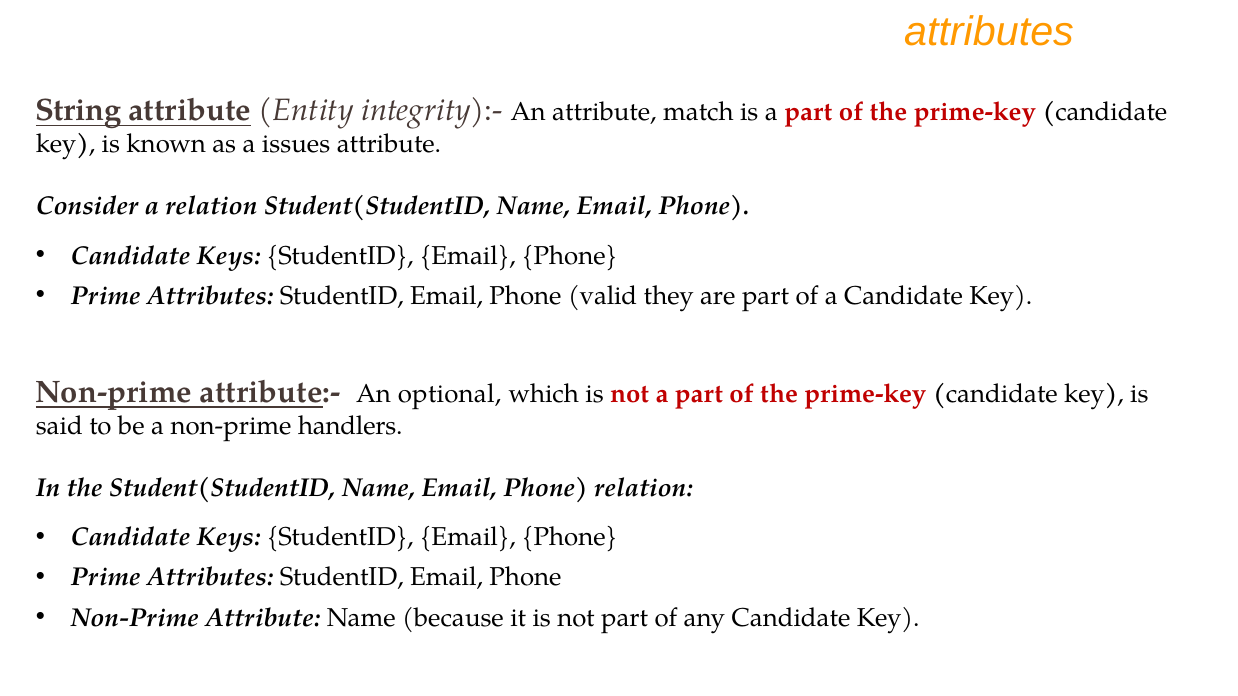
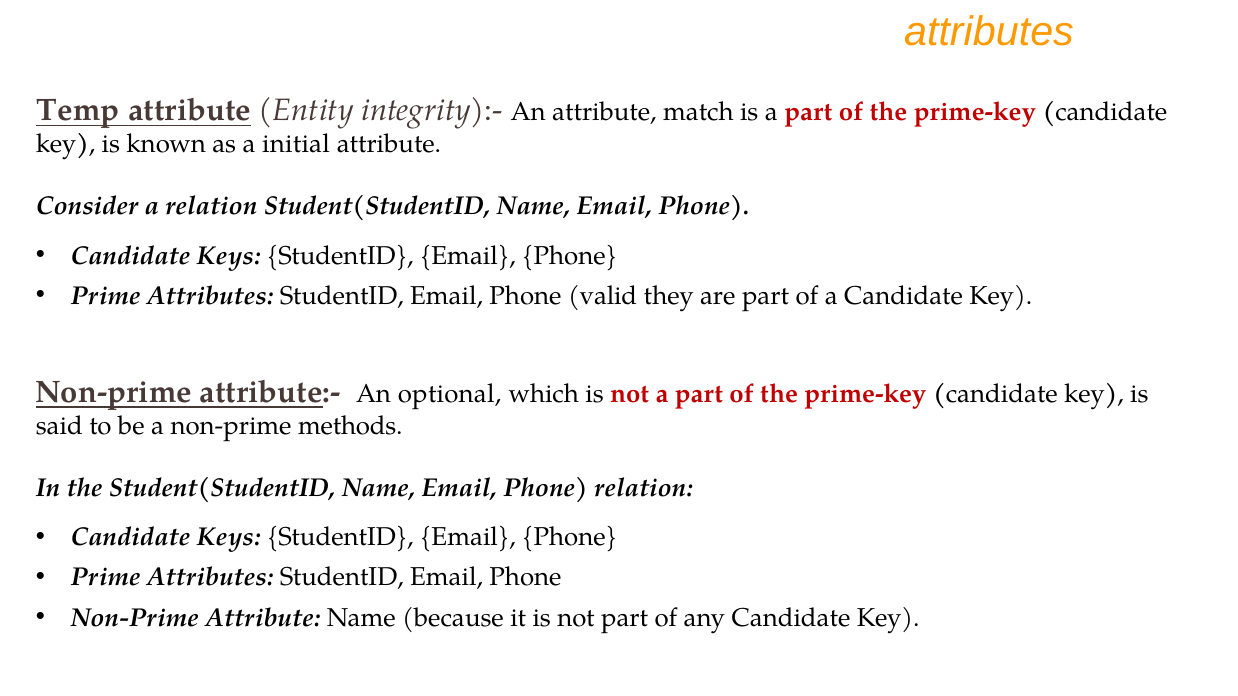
String: String -> Temp
issues: issues -> initial
handlers: handlers -> methods
